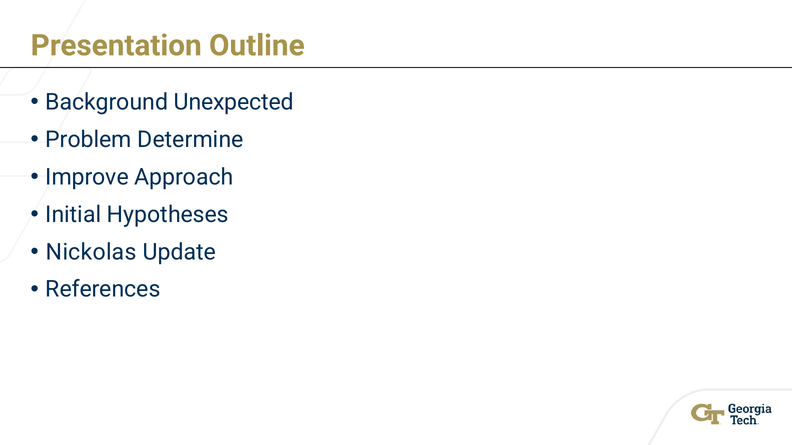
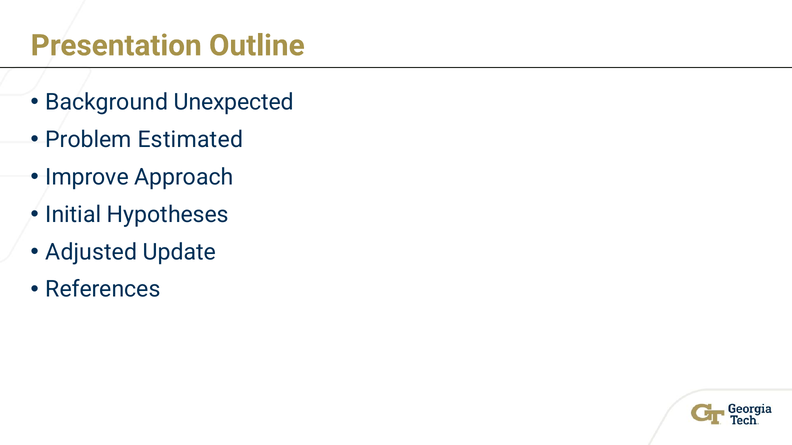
Determine: Determine -> Estimated
Nickolas: Nickolas -> Adjusted
